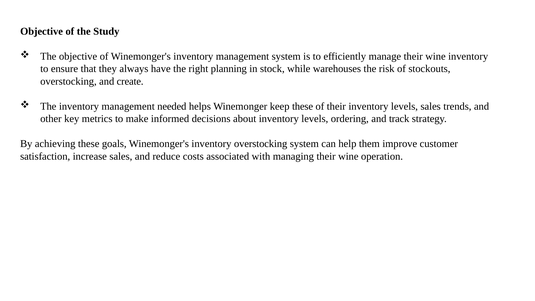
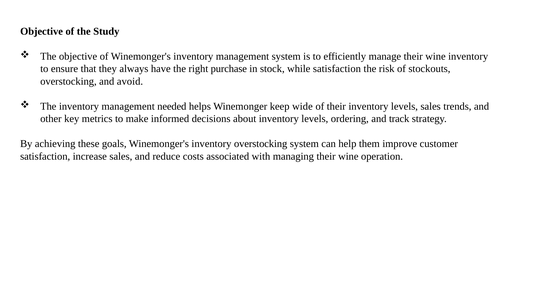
planning: planning -> purchase
while warehouses: warehouses -> satisfaction
create: create -> avoid
keep these: these -> wide
